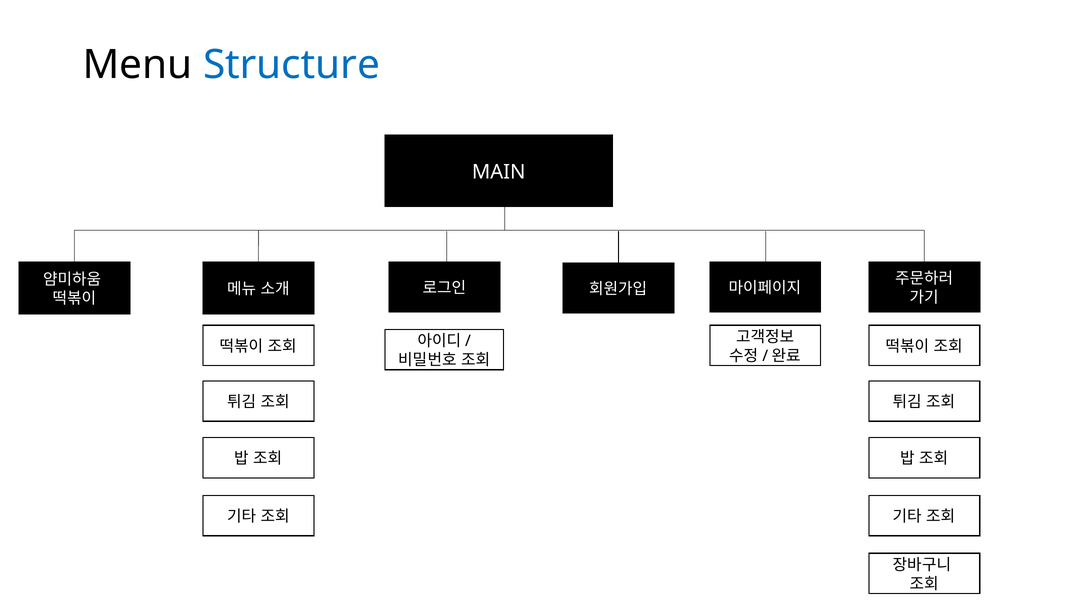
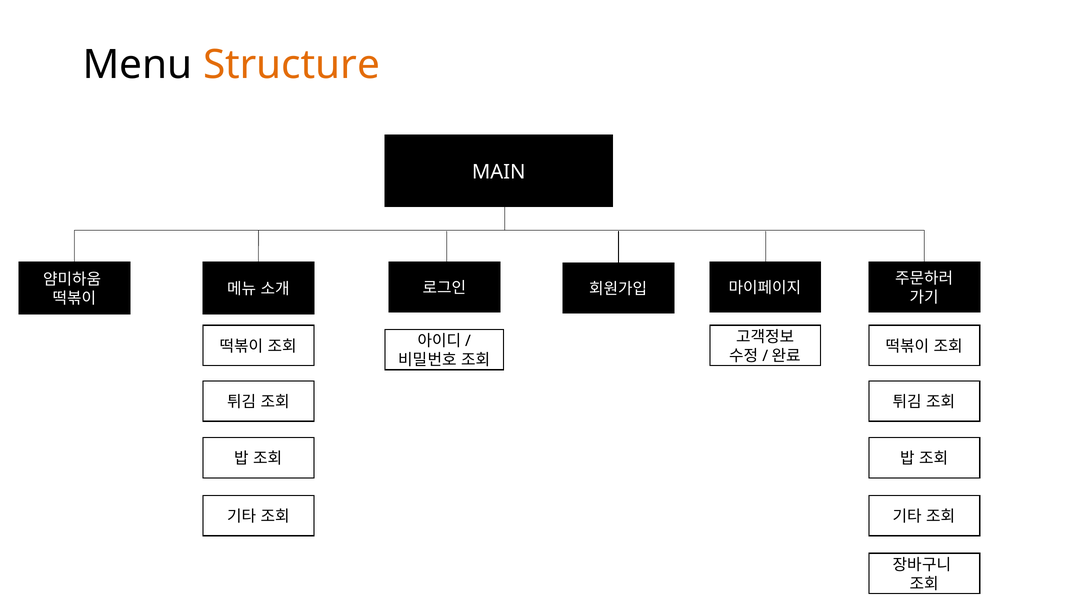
Structure colour: blue -> orange
